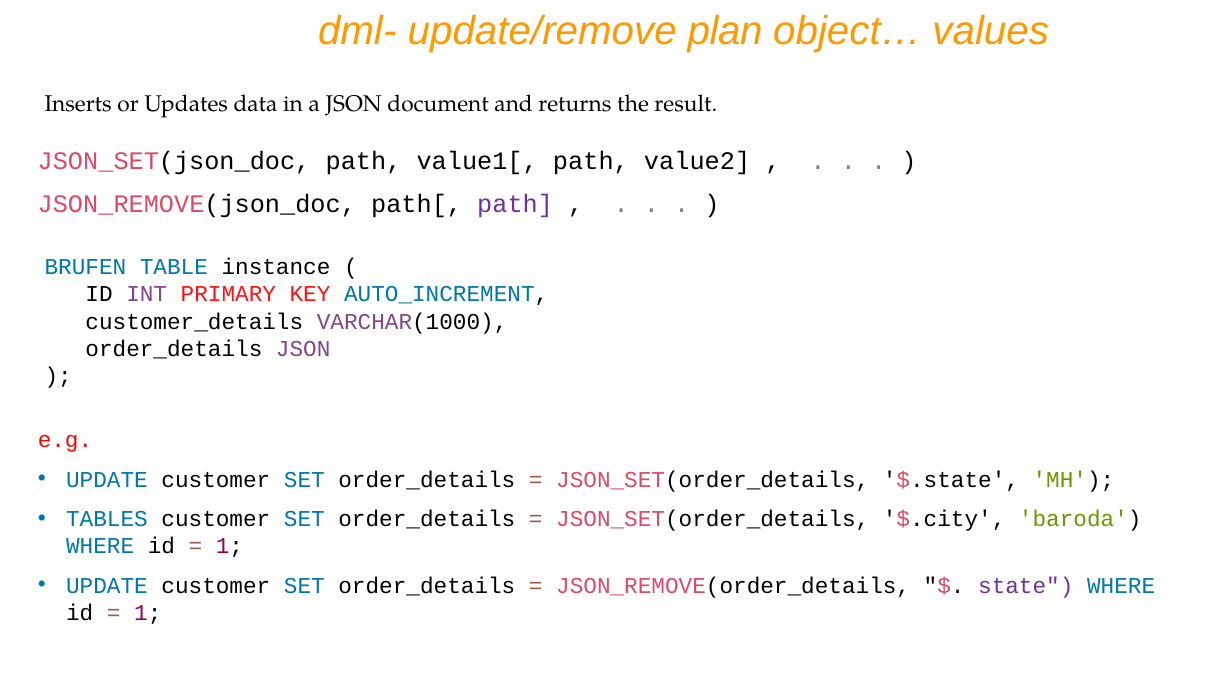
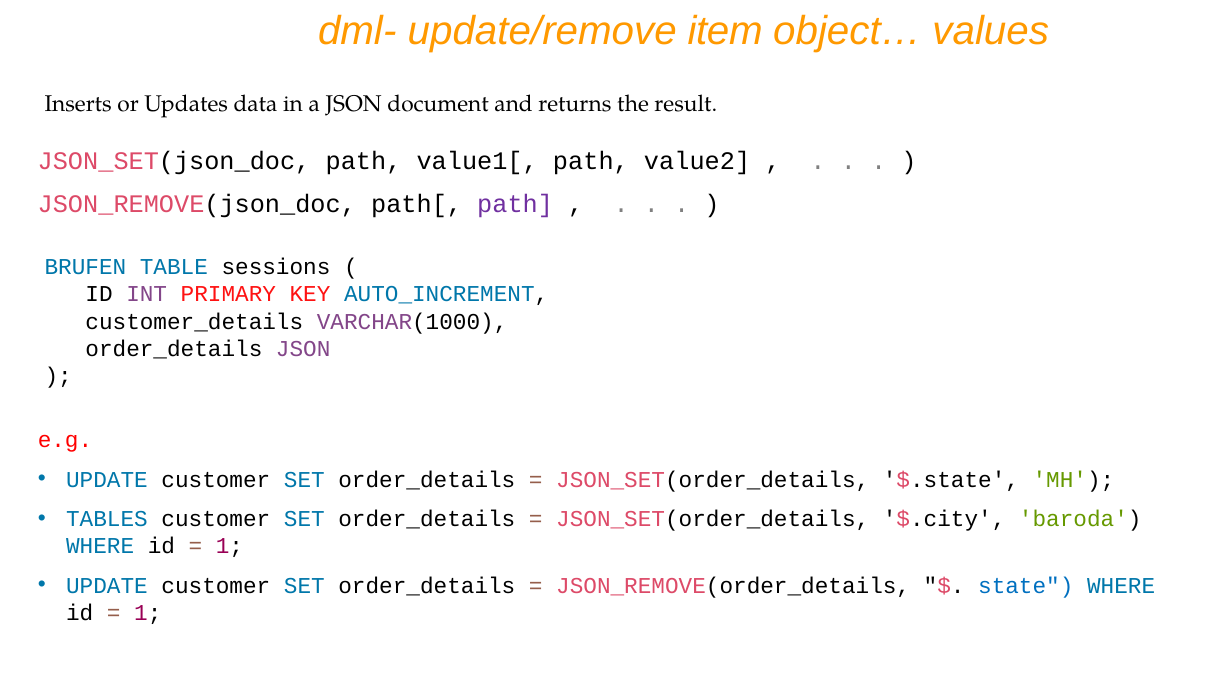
plan: plan -> item
instance: instance -> sessions
state colour: purple -> blue
